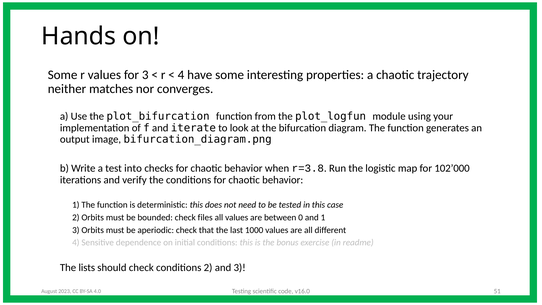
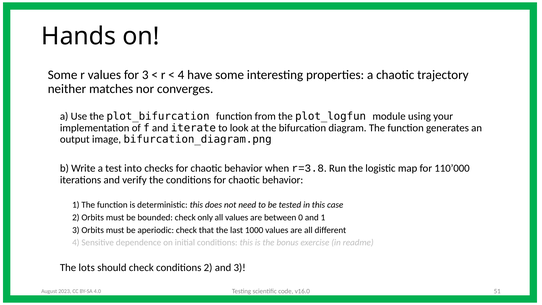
102’000: 102’000 -> 110’000
files: files -> only
lists: lists -> lots
